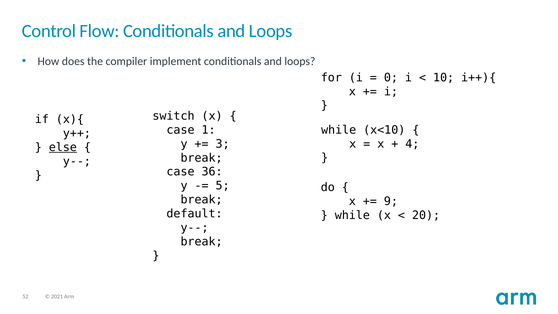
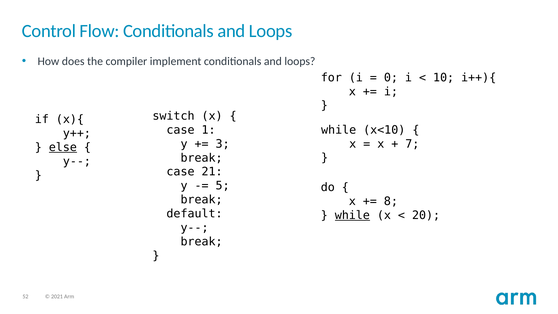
4: 4 -> 7
36: 36 -> 21
9: 9 -> 8
while at (352, 215) underline: none -> present
